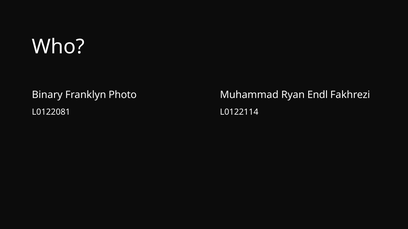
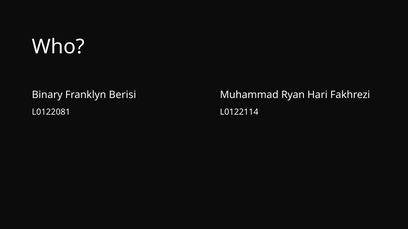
Photo: Photo -> Berisi
Endl: Endl -> Hari
